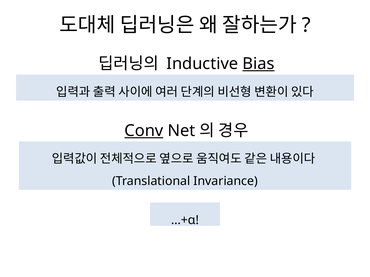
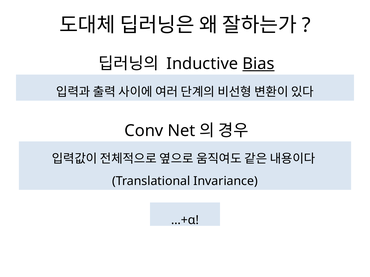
Conv underline: present -> none
